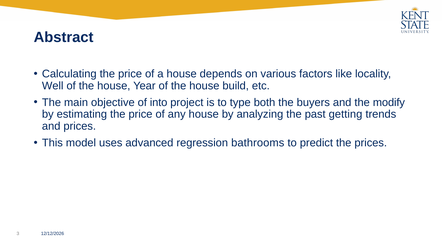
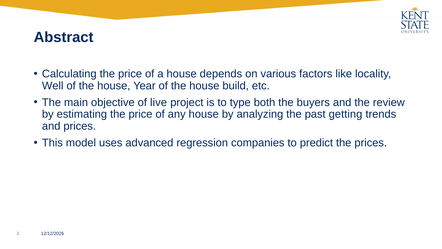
into: into -> live
modify: modify -> review
bathrooms: bathrooms -> companies
